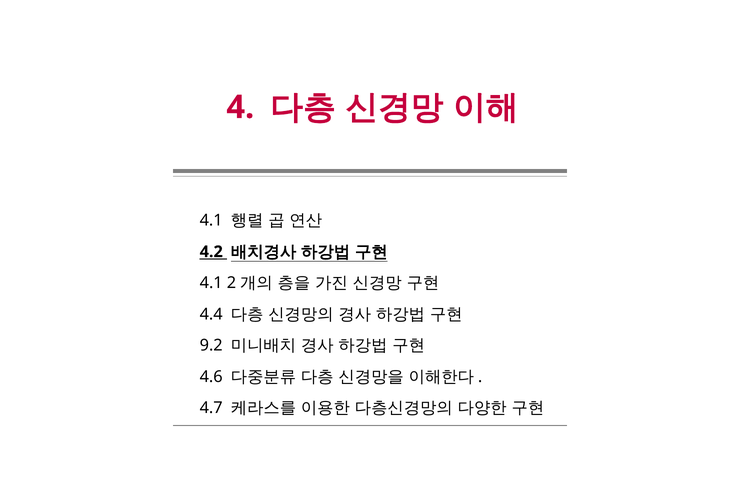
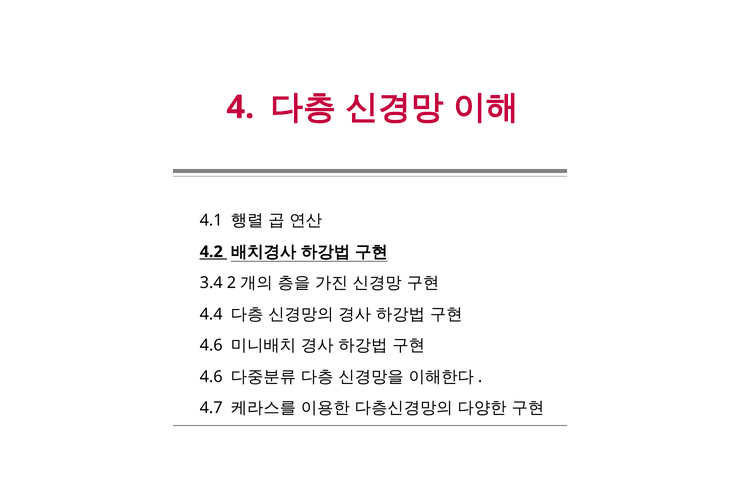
4.1 at (211, 283): 4.1 -> 3.4
9.2 at (211, 345): 9.2 -> 4.6
